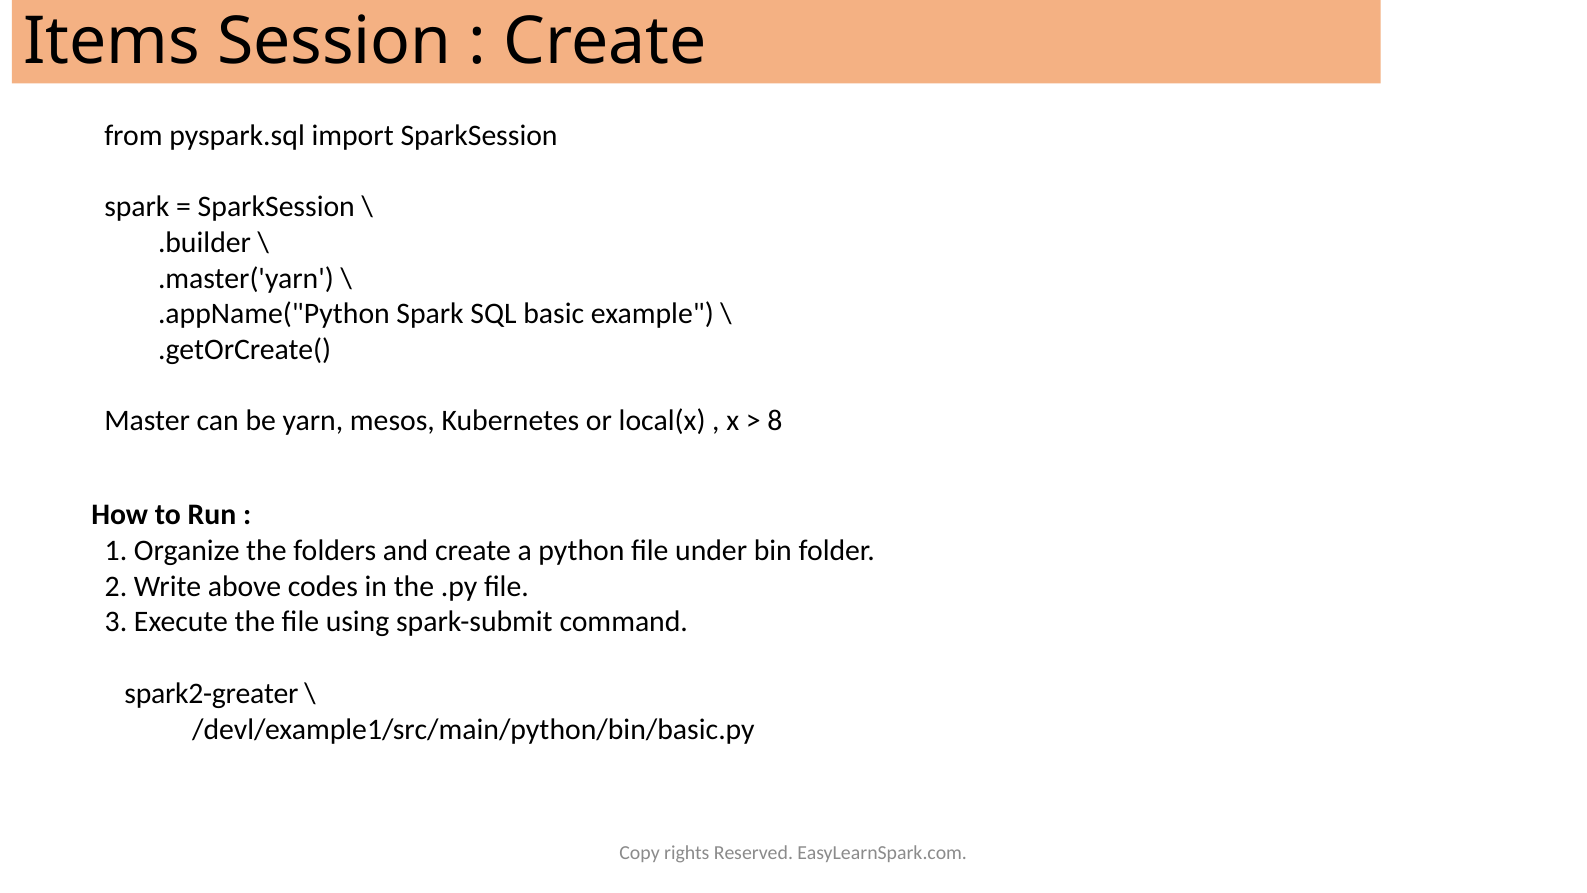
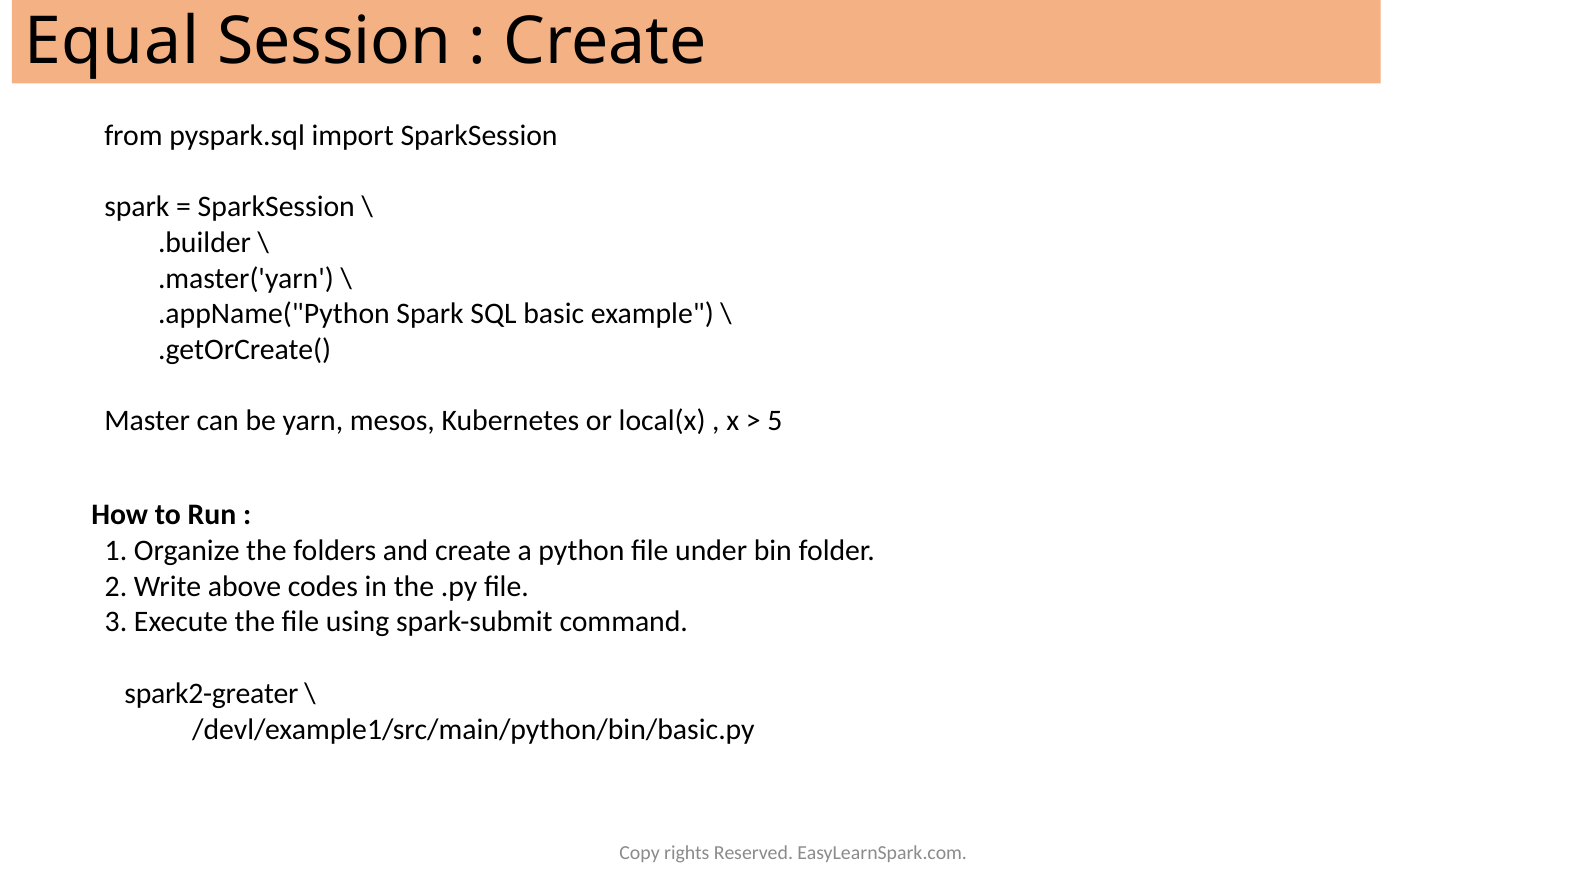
Items: Items -> Equal
8: 8 -> 5
